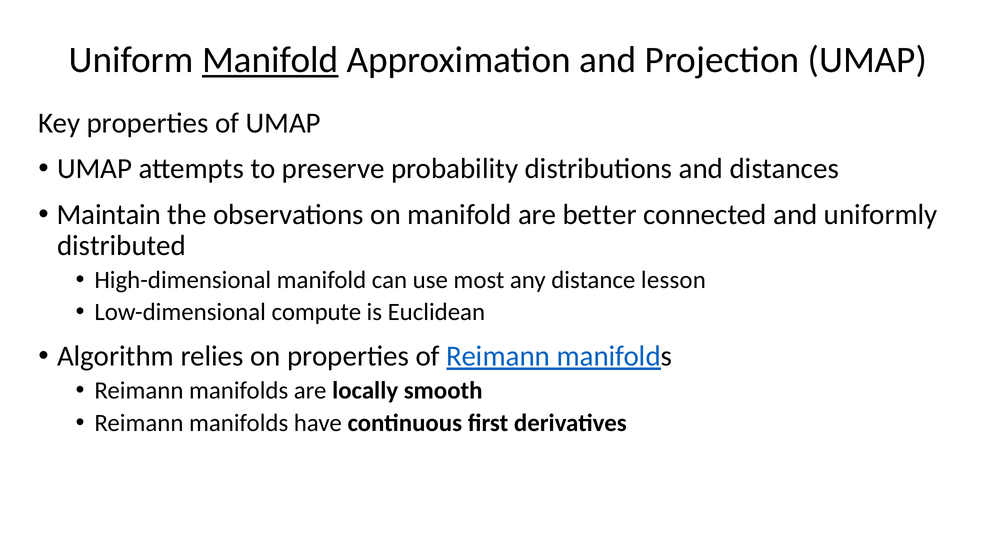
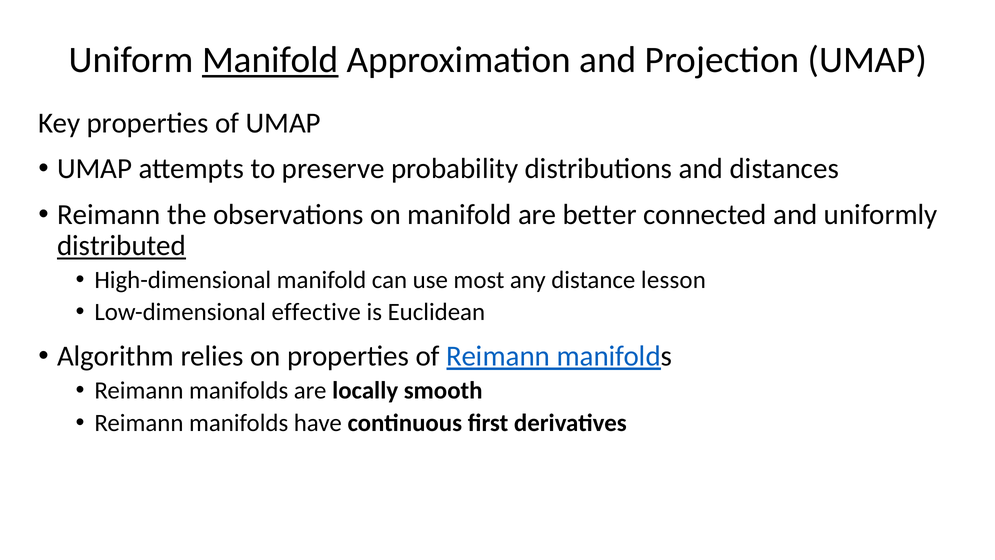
Maintain at (109, 214): Maintain -> Reimann
distributed underline: none -> present
compute: compute -> effective
